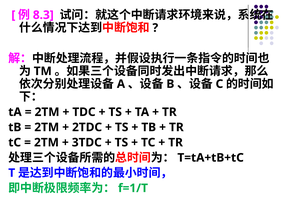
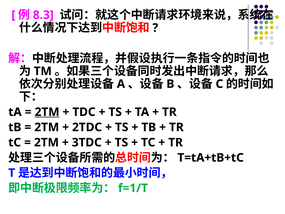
2TM at (47, 112) underline: none -> present
